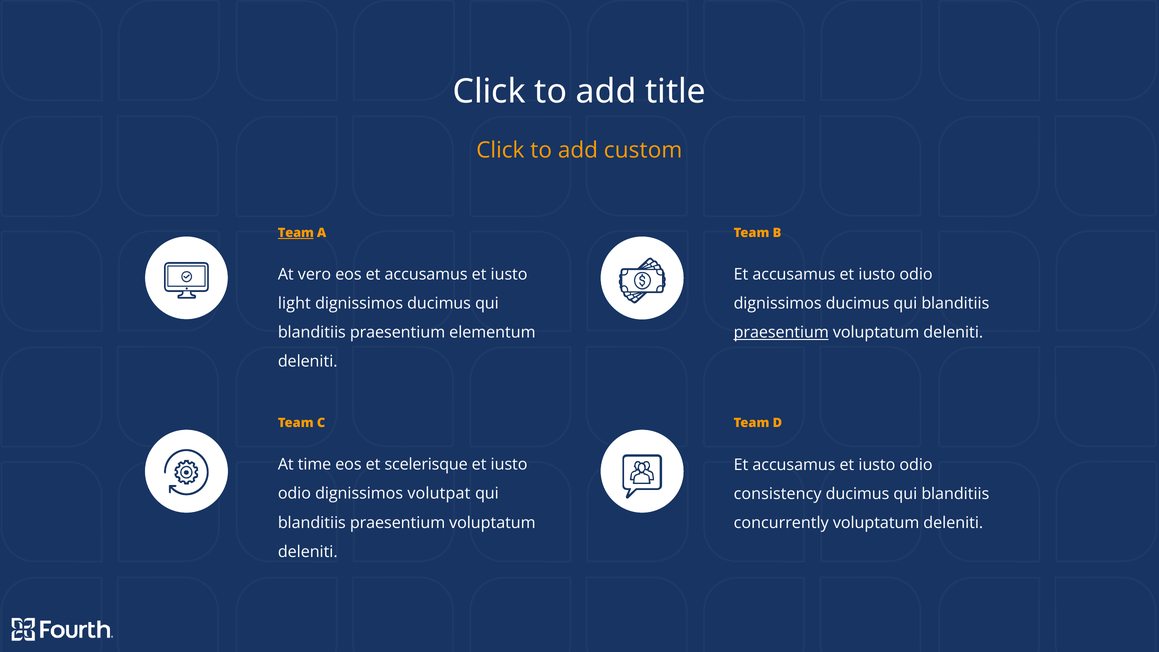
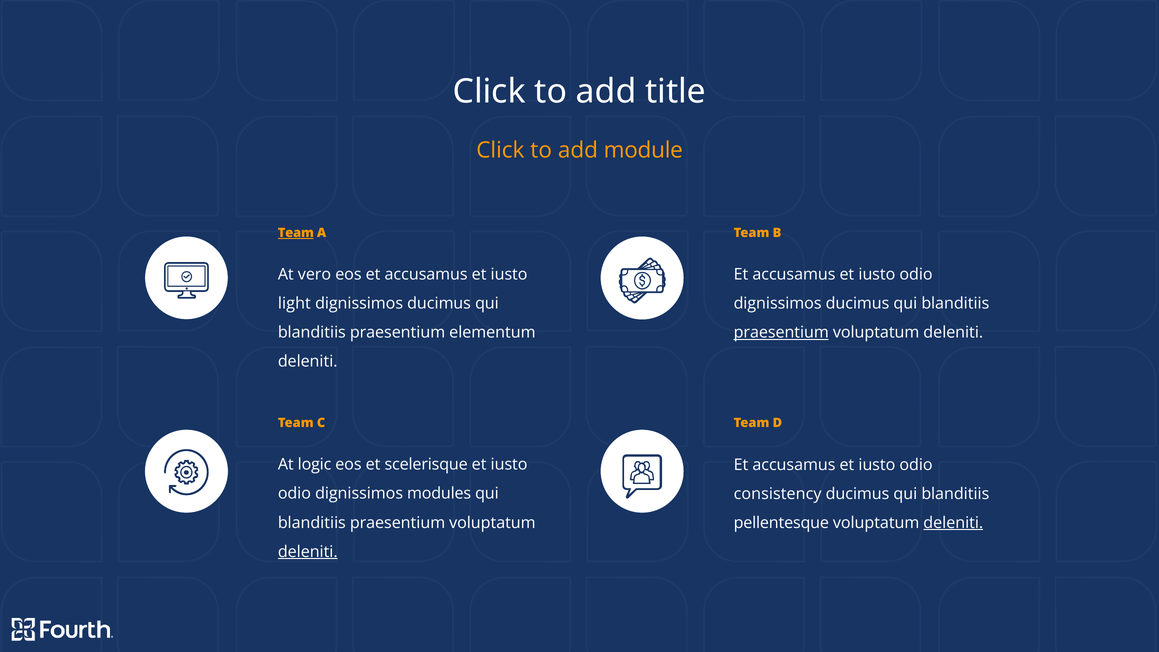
custom: custom -> module
time: time -> logic
volutpat: volutpat -> modules
concurrently: concurrently -> pellentesque
deleniti at (953, 523) underline: none -> present
deleniti at (308, 552) underline: none -> present
